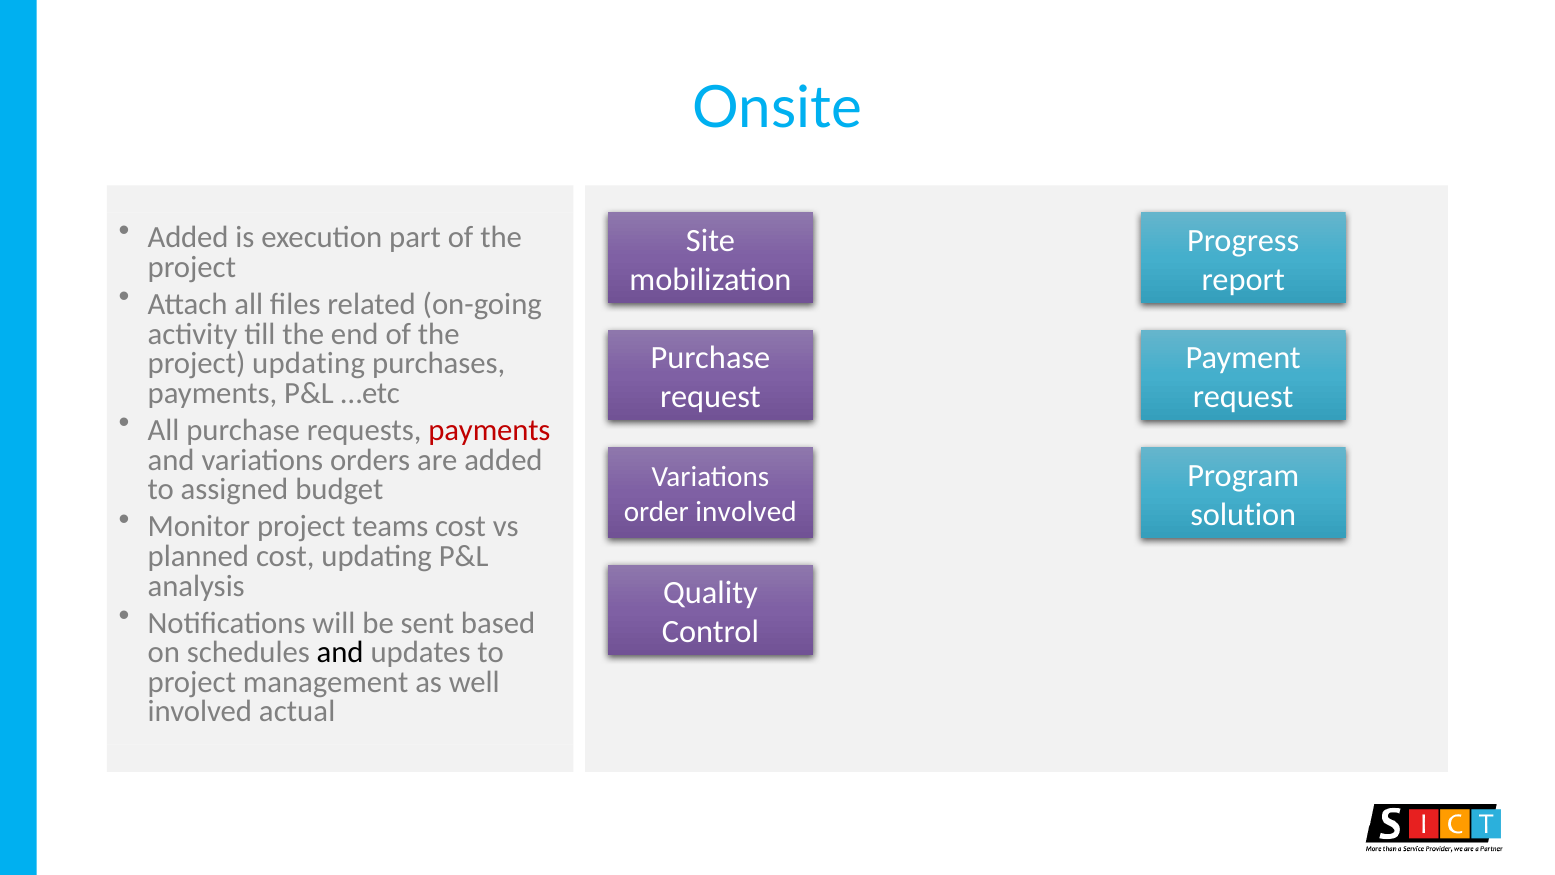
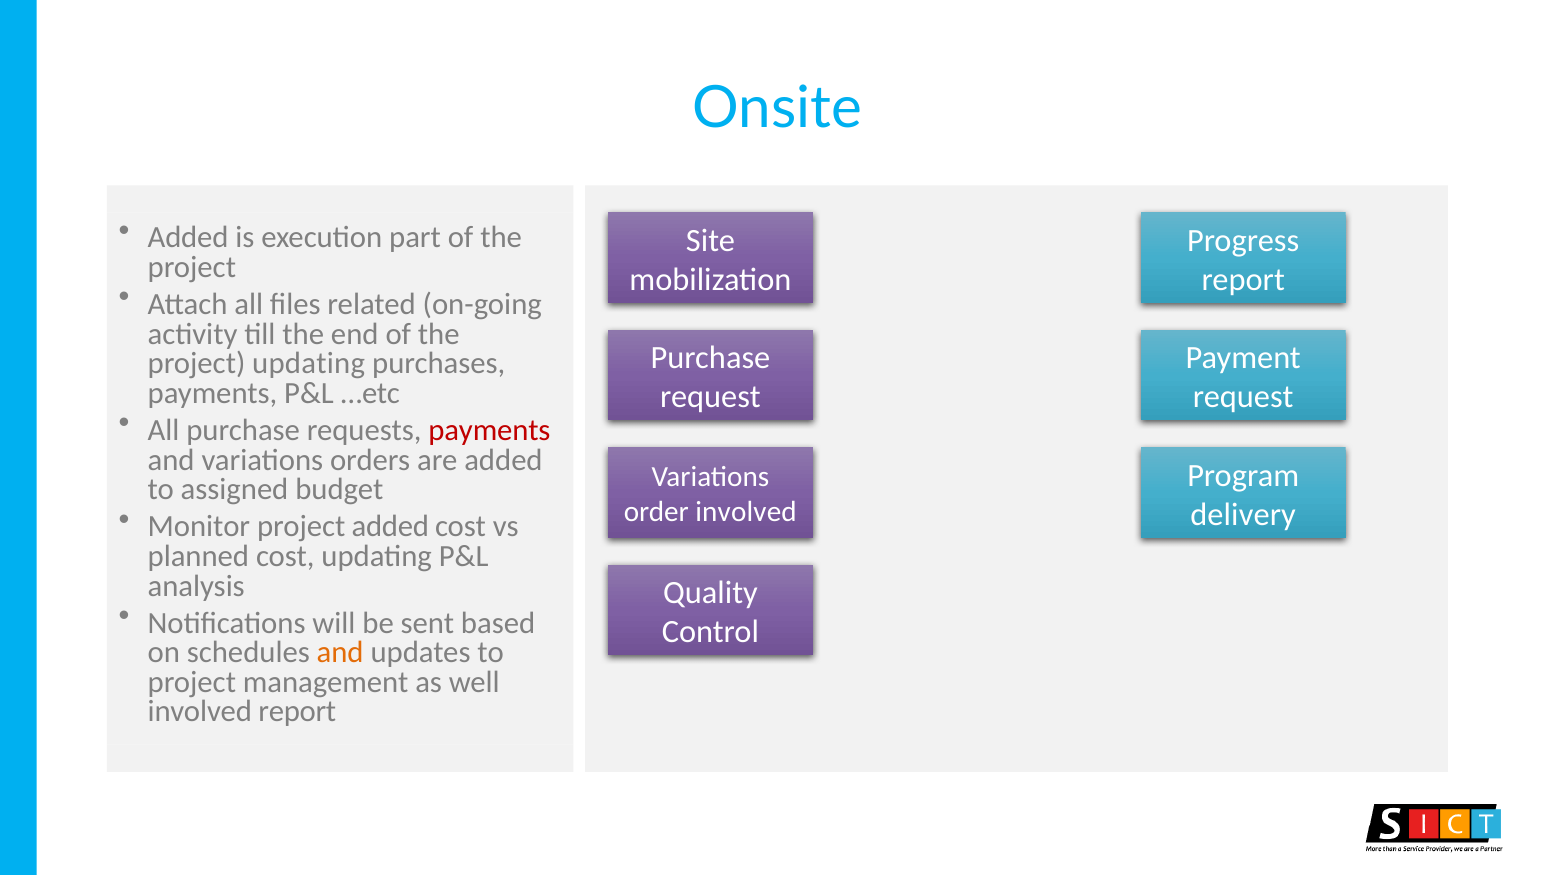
solution: solution -> delivery
project teams: teams -> added
and at (340, 652) colour: black -> orange
involved actual: actual -> report
